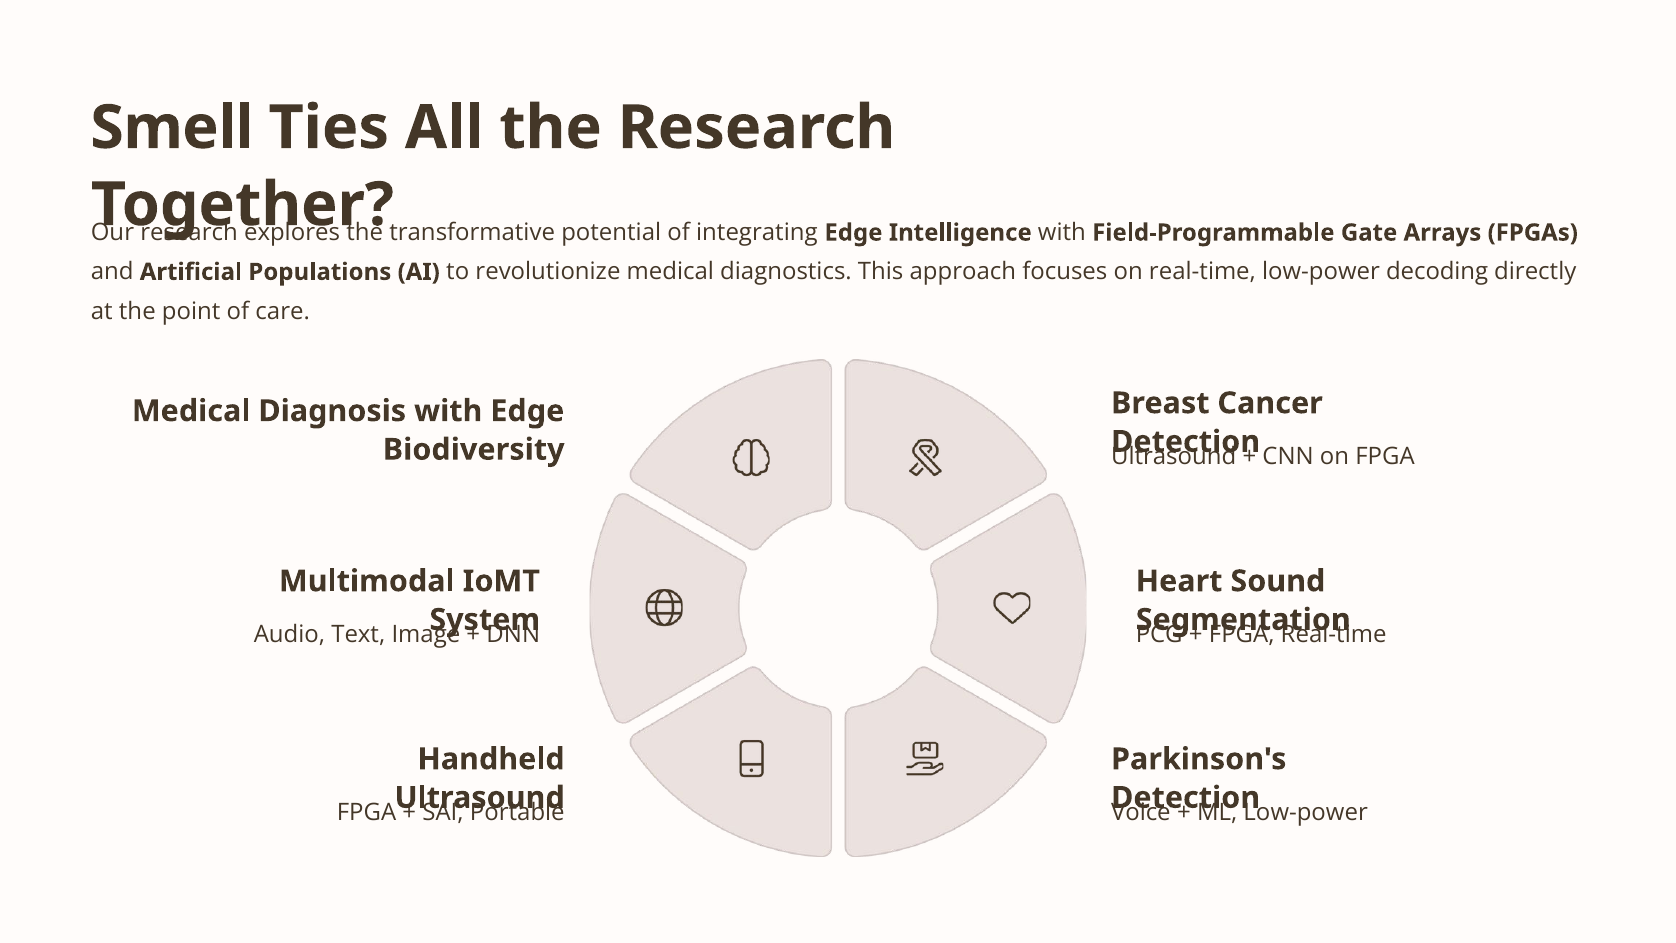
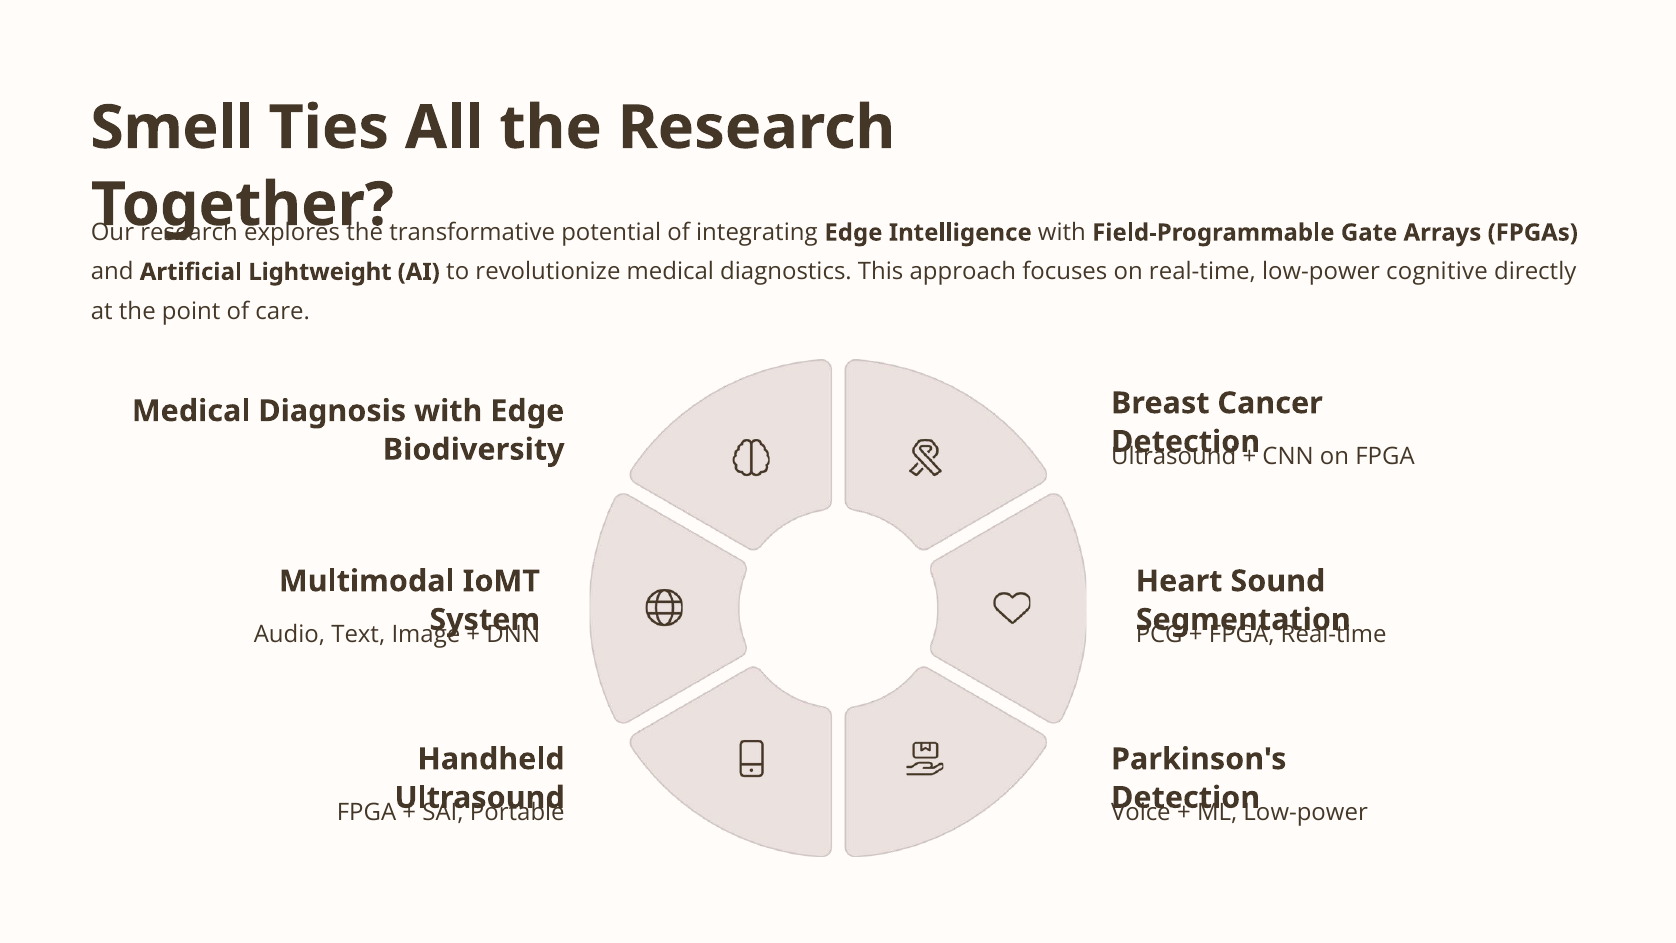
Populations: Populations -> Lightweight
decoding: decoding -> cognitive
